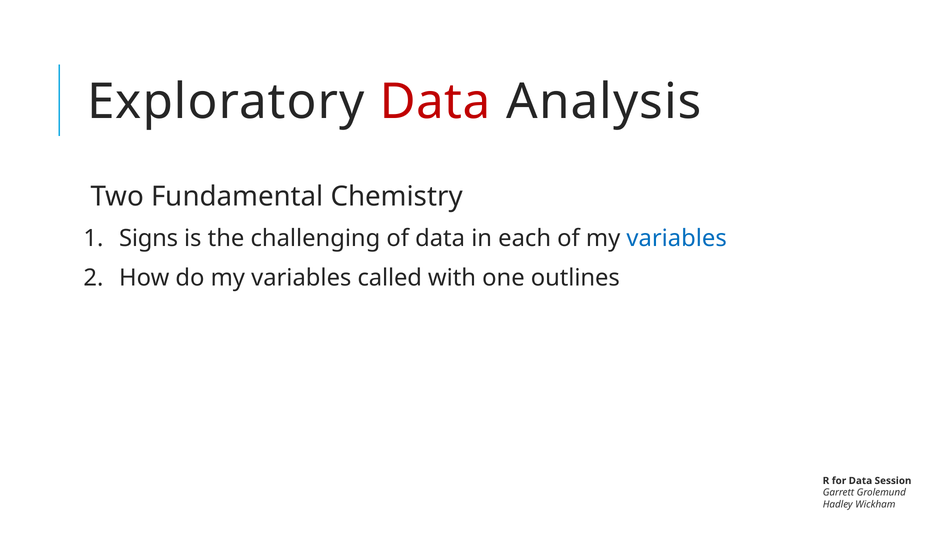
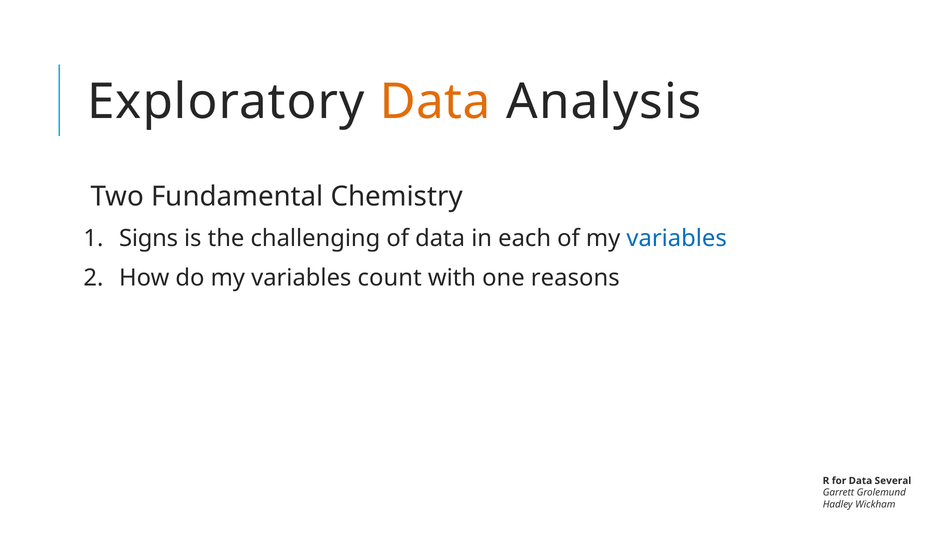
Data at (435, 102) colour: red -> orange
called: called -> count
outlines: outlines -> reasons
Session: Session -> Several
